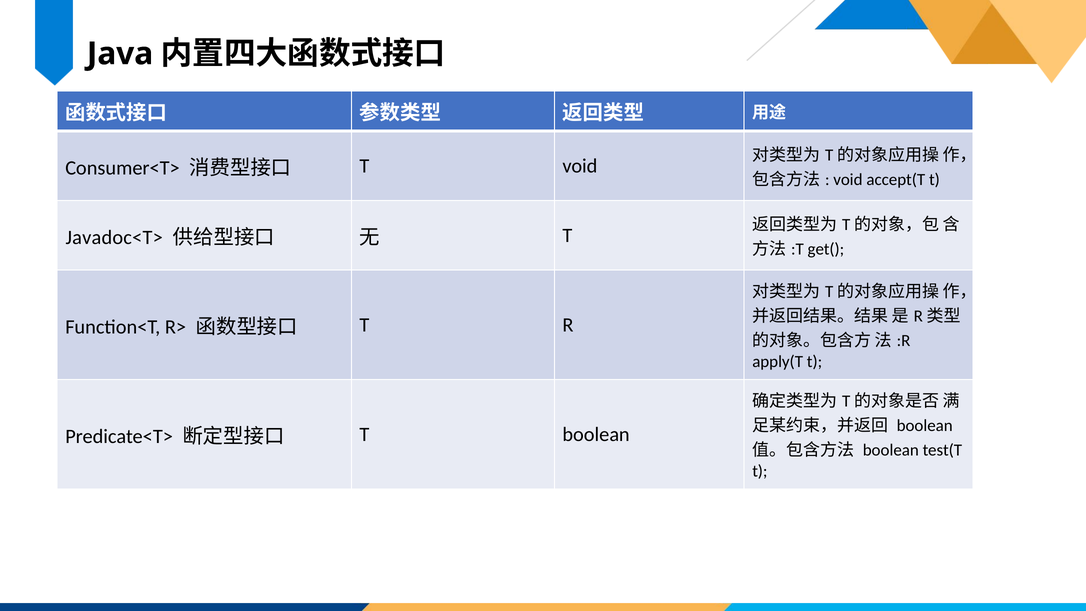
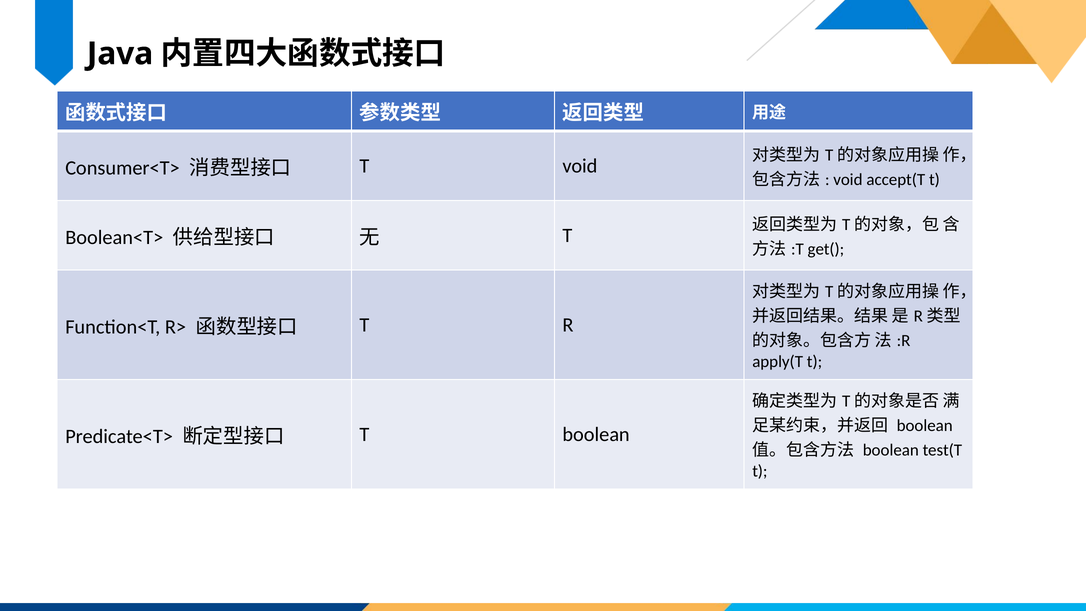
Javadoc<T>: Javadoc<T> -> Boolean<T>
